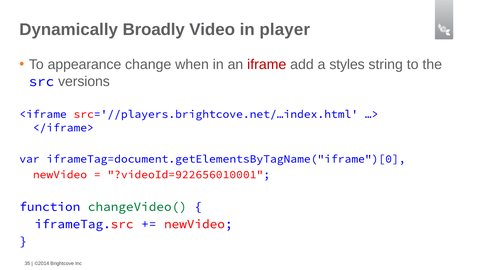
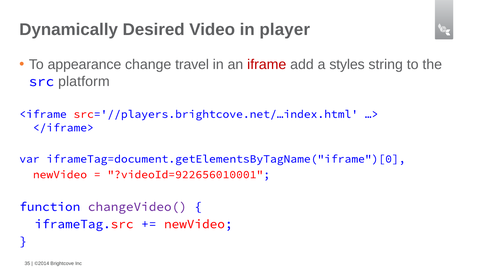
Broadly: Broadly -> Desired
when: when -> travel
versions: versions -> platform
changeVideo( colour: green -> purple
